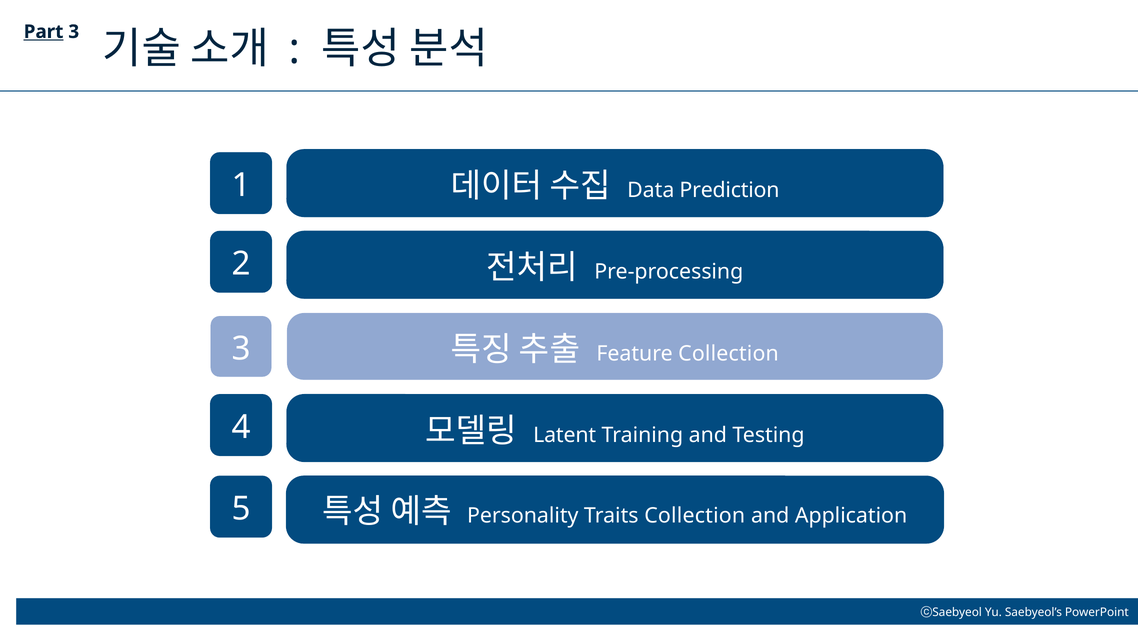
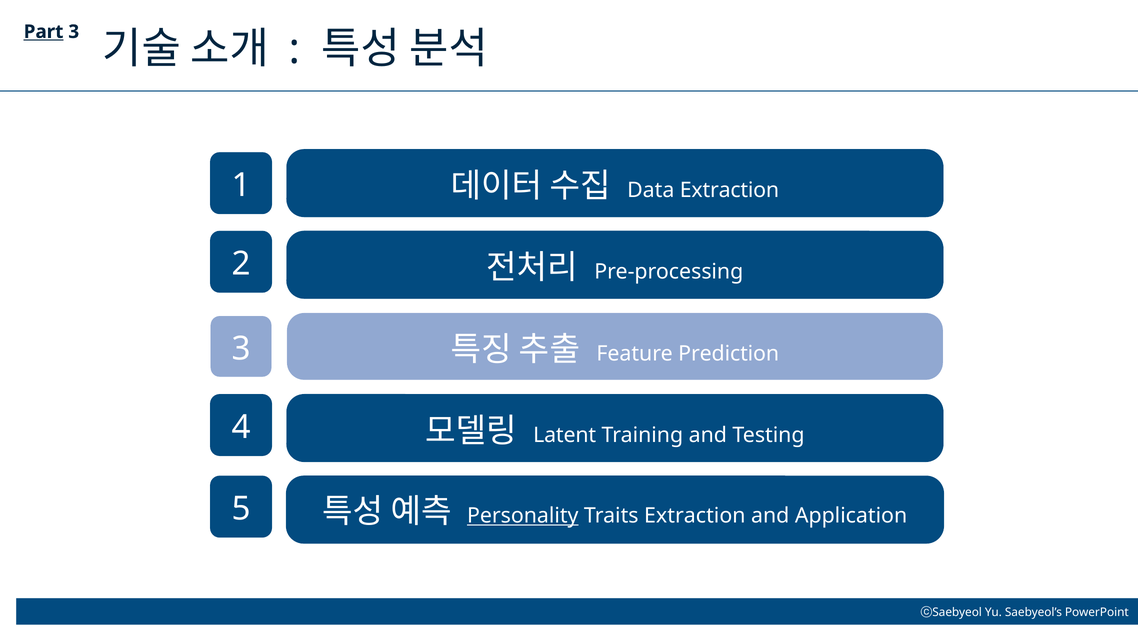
Data Prediction: Prediction -> Extraction
Feature Collection: Collection -> Prediction
Personality underline: none -> present
Traits Collection: Collection -> Extraction
